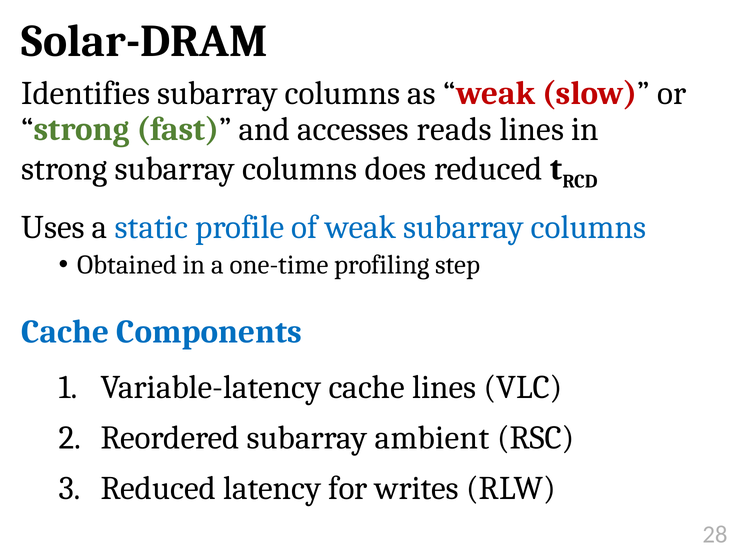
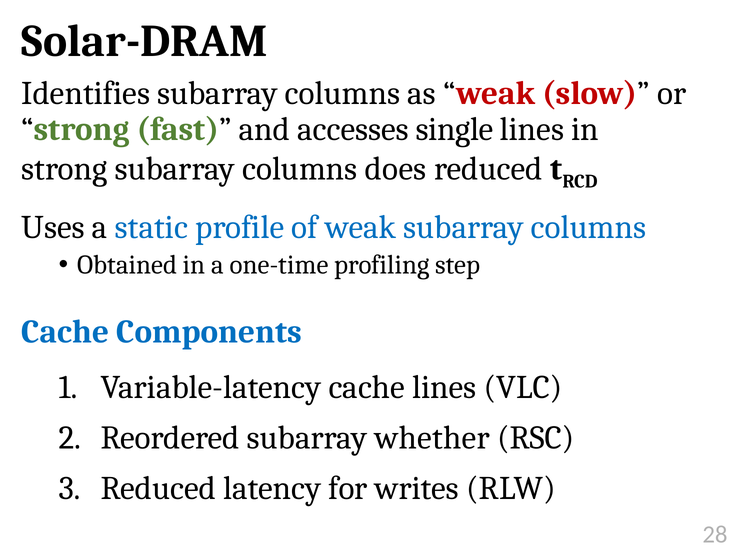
reads: reads -> single
ambient: ambient -> whether
